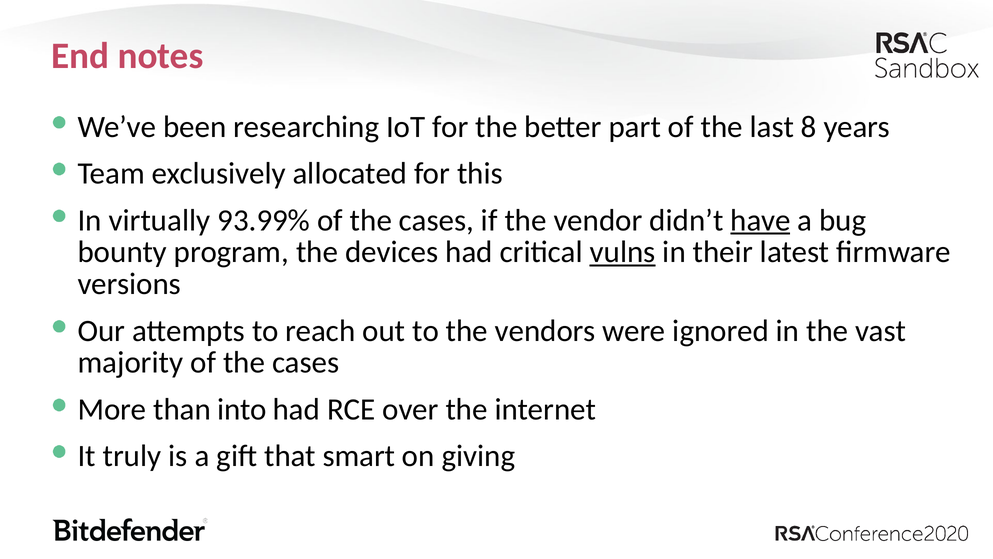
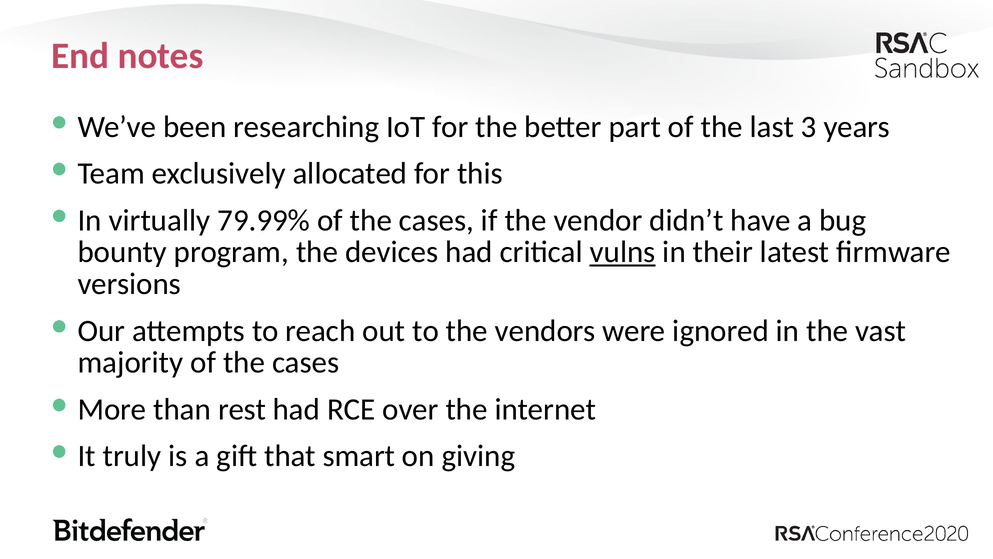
8: 8 -> 3
93.99%: 93.99% -> 79.99%
have underline: present -> none
into: into -> rest
